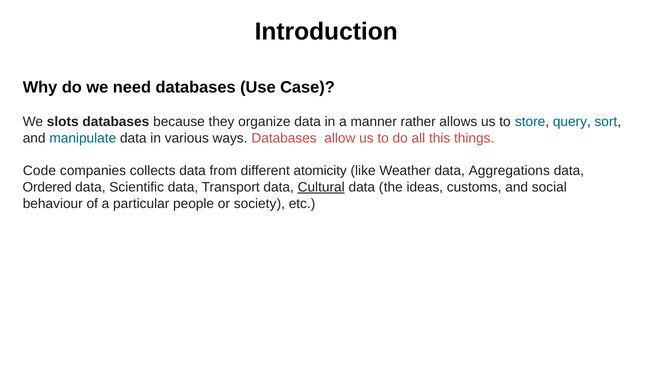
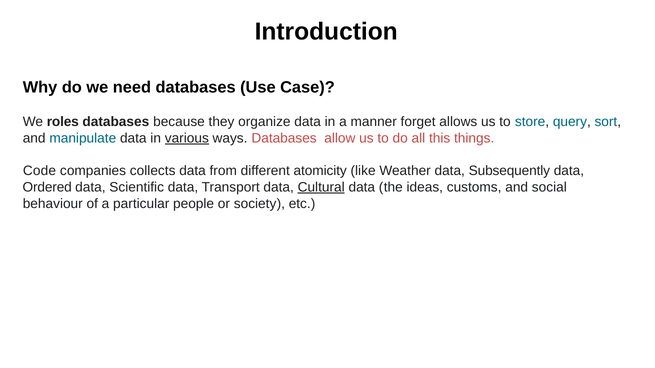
slots: slots -> roles
rather: rather -> forget
various underline: none -> present
Aggregations: Aggregations -> Subsequently
